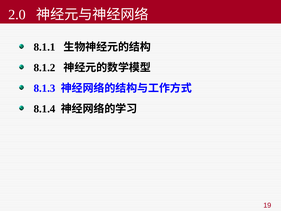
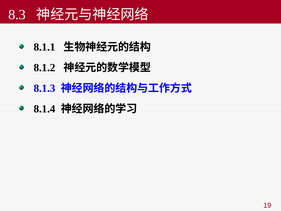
2.0: 2.0 -> 8.3
